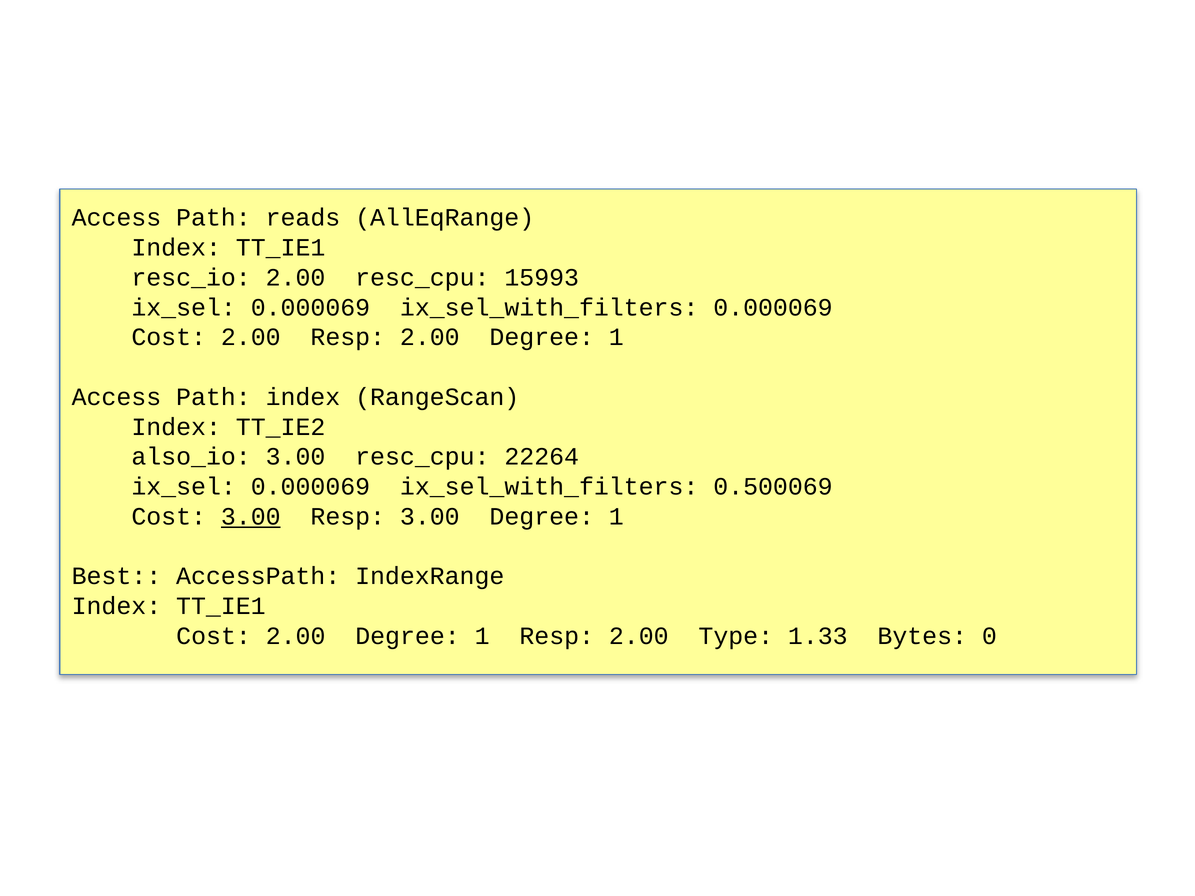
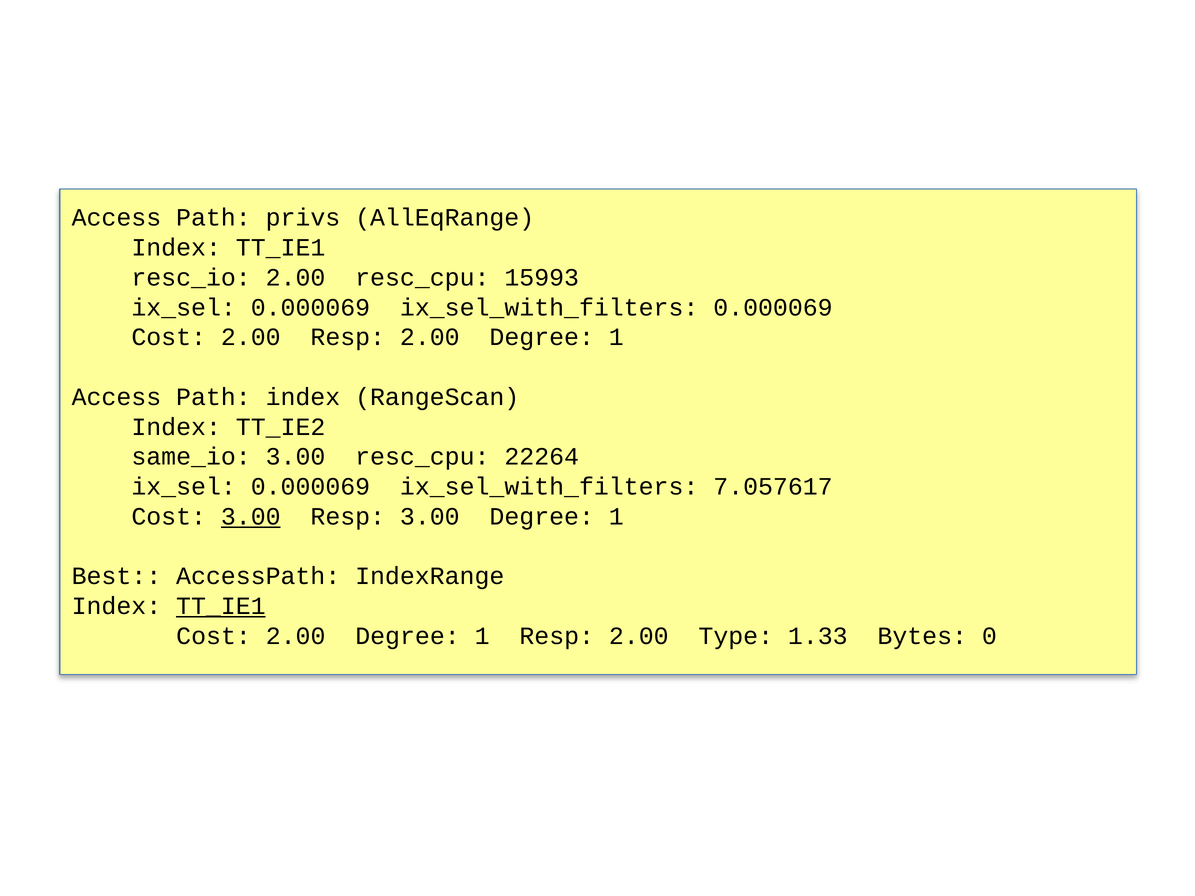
reads: reads -> privs
also_io: also_io -> same_io
0.500069: 0.500069 -> 7.057617
TT_IE1 at (221, 606) underline: none -> present
